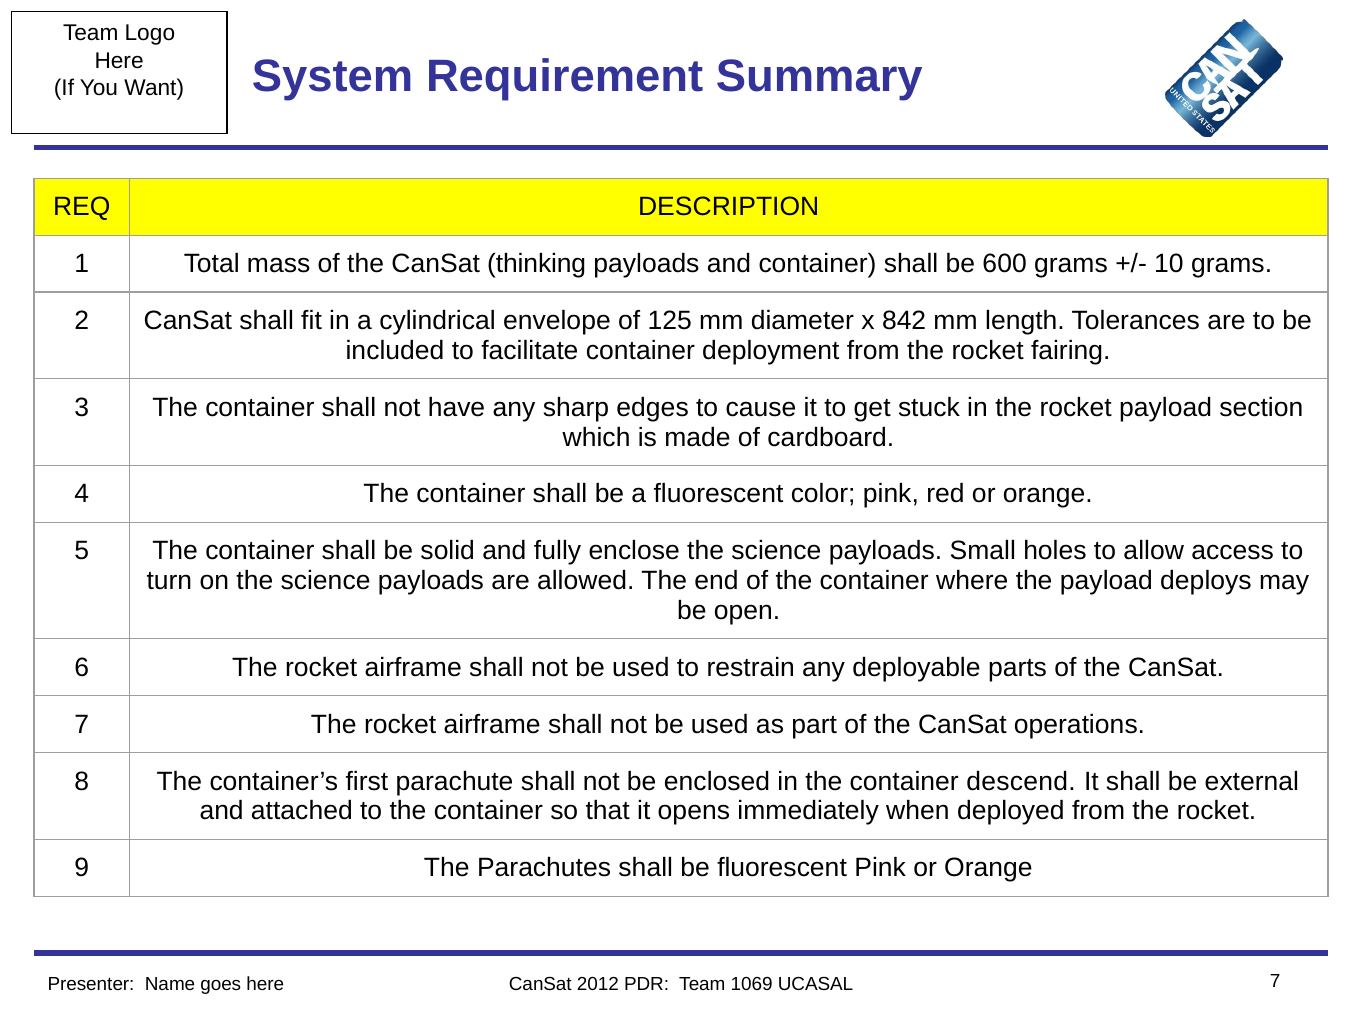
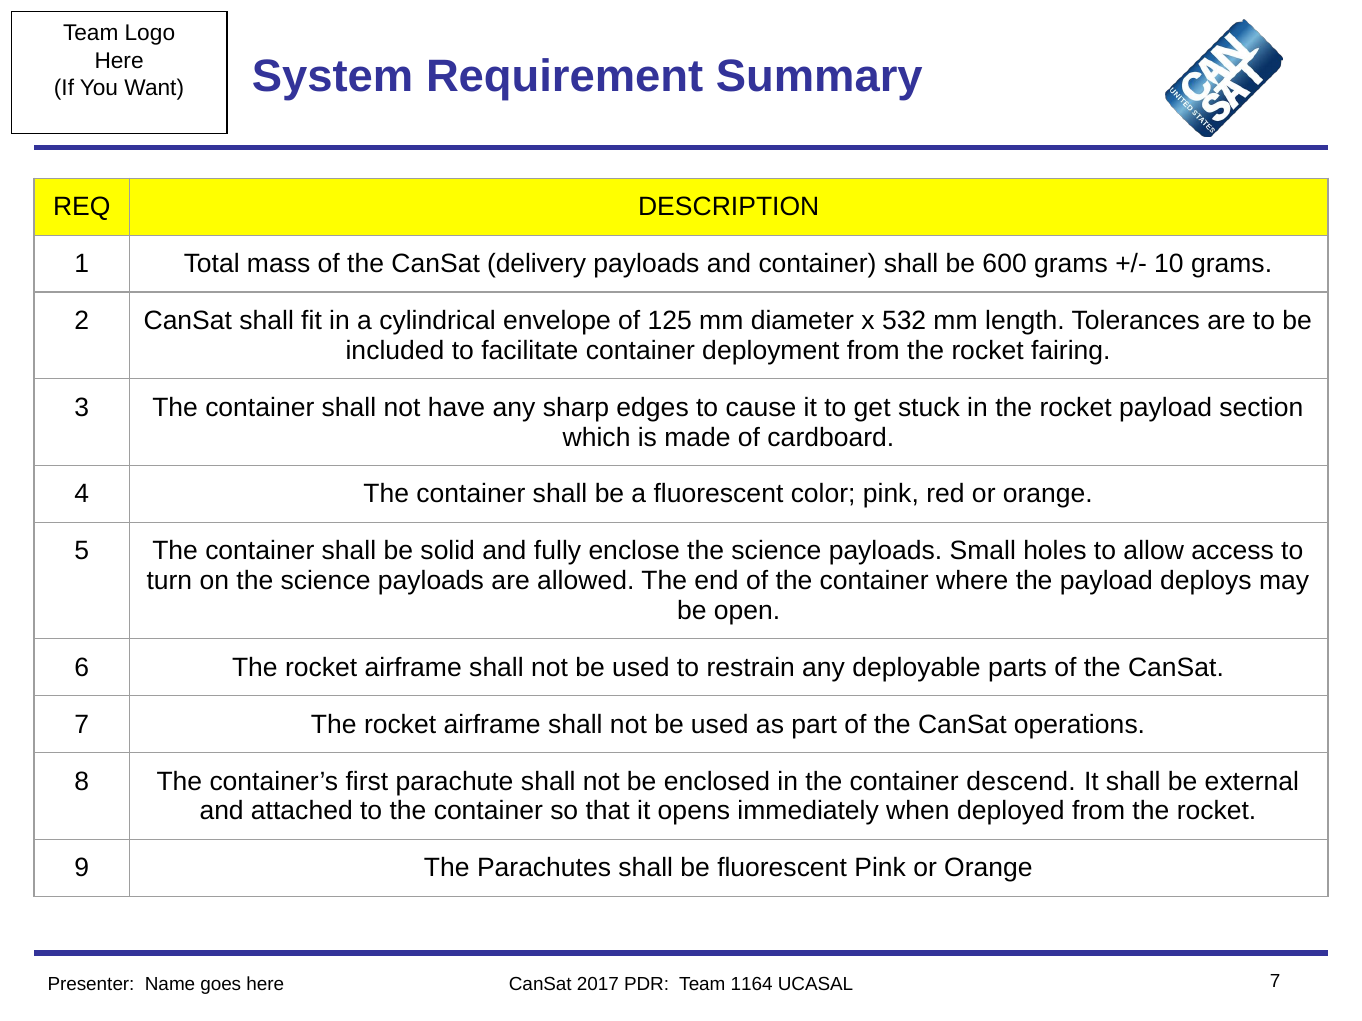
thinking: thinking -> delivery
842: 842 -> 532
2012: 2012 -> 2017
1069: 1069 -> 1164
